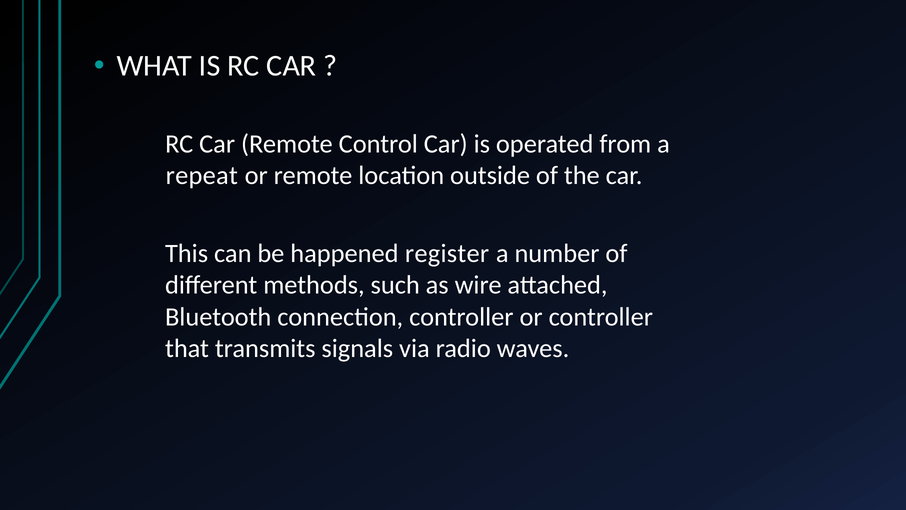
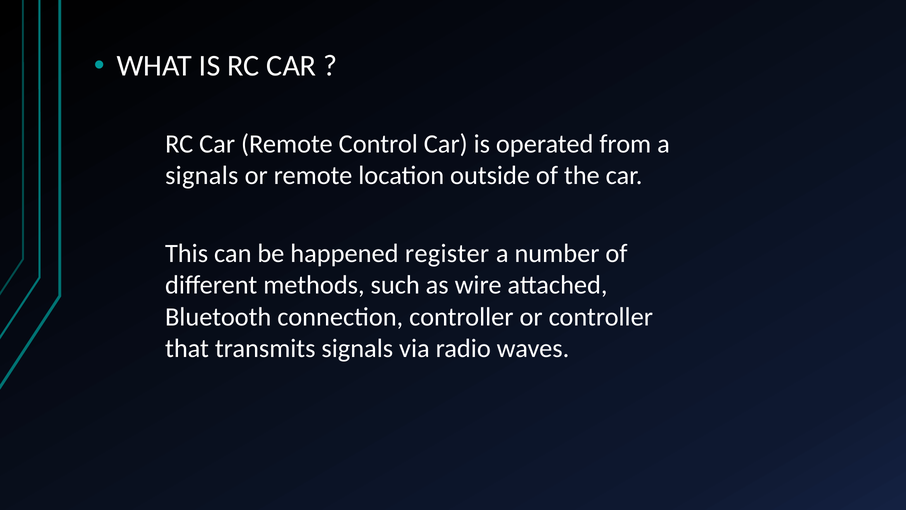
repeat at (202, 176): repeat -> signals
